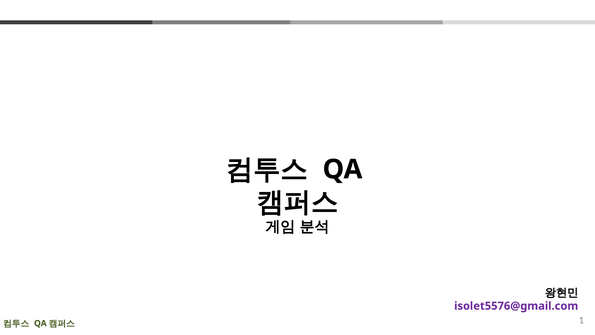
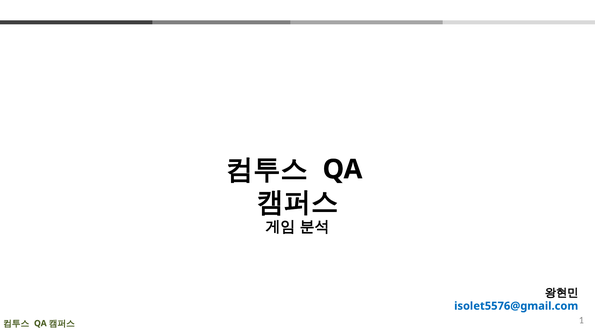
isolet5576@gmail.com colour: purple -> blue
